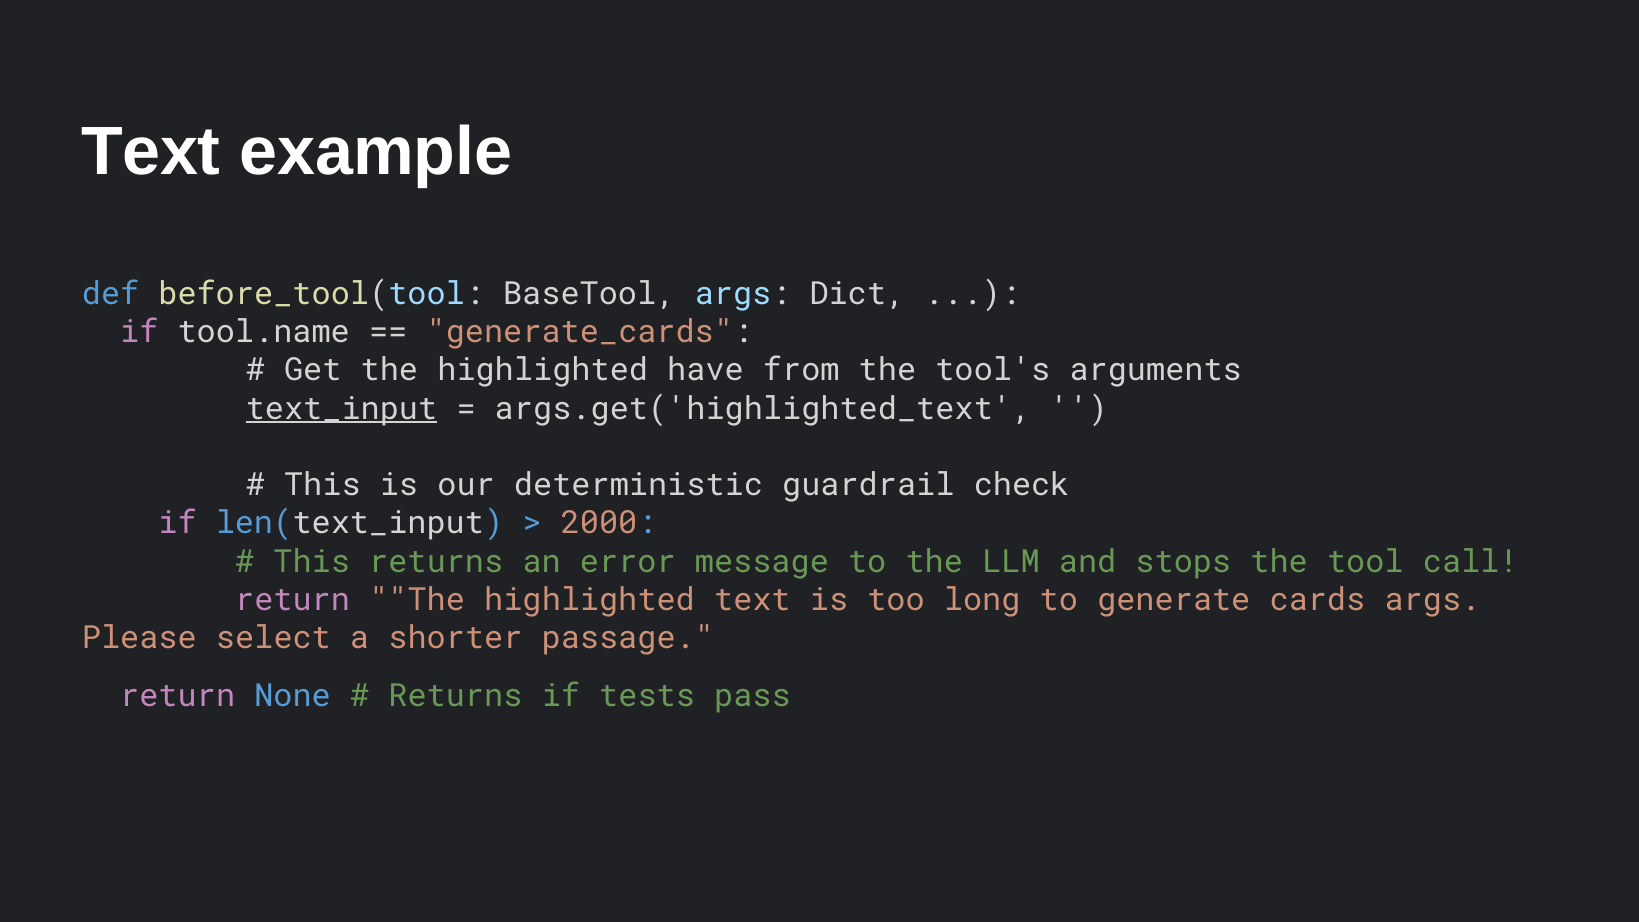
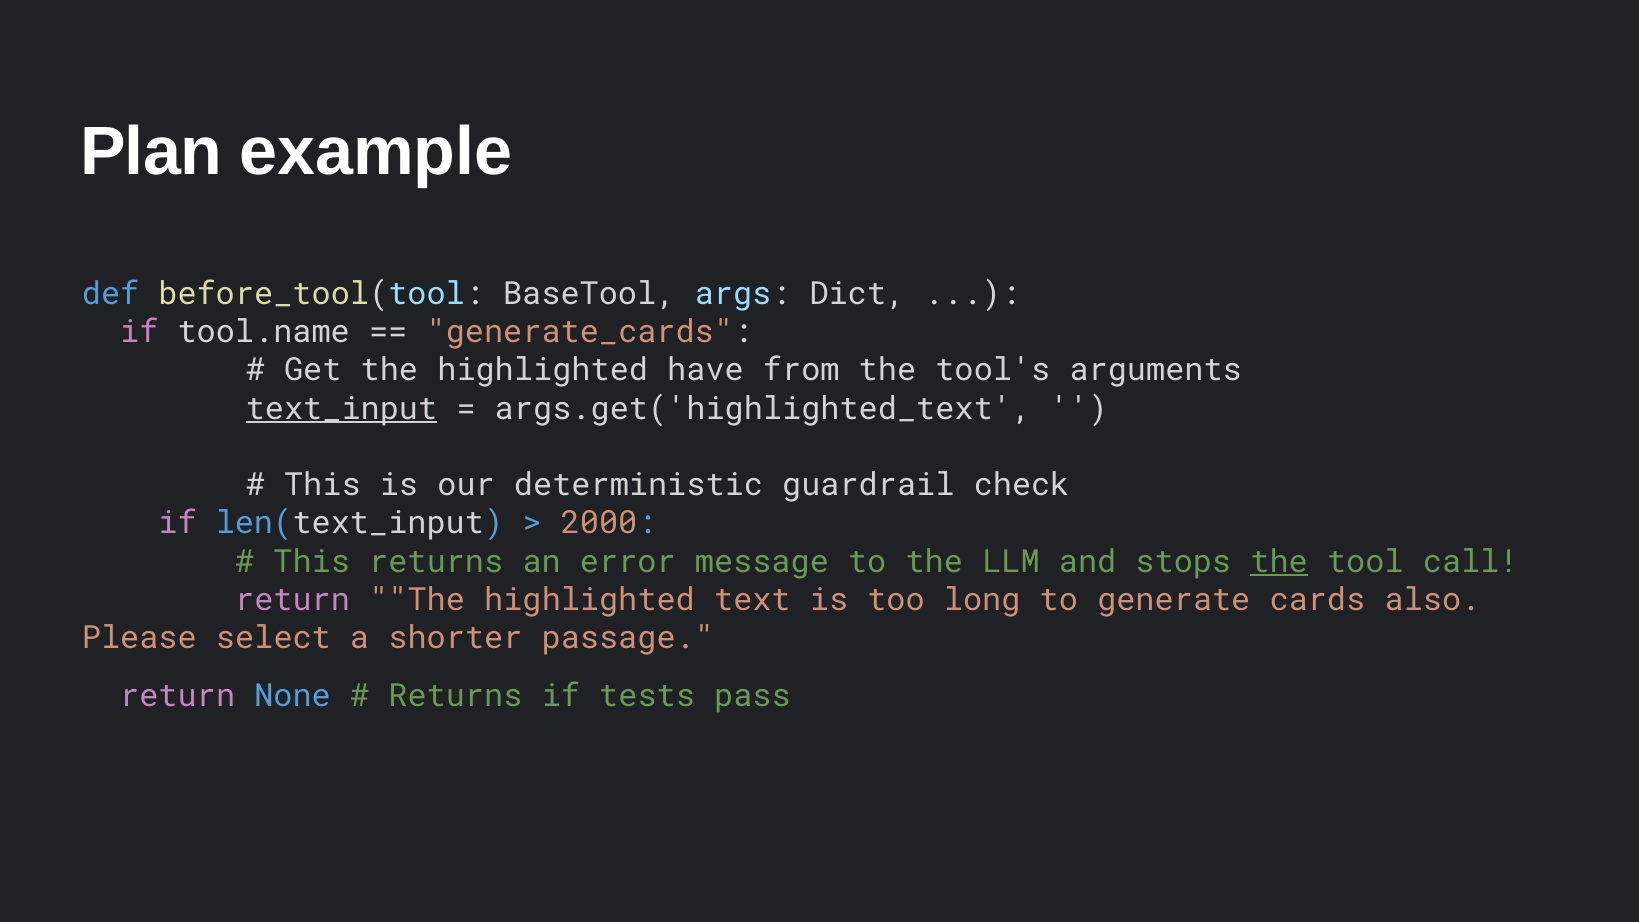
Text at (151, 152): Text -> Plan
the at (1279, 562) underline: none -> present
cards args: args -> also
